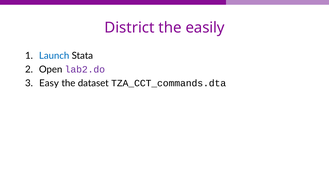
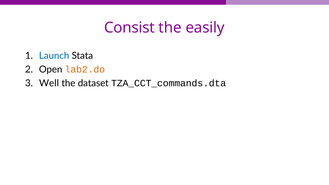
District: District -> Consist
lab2.do colour: purple -> orange
Easy: Easy -> Well
